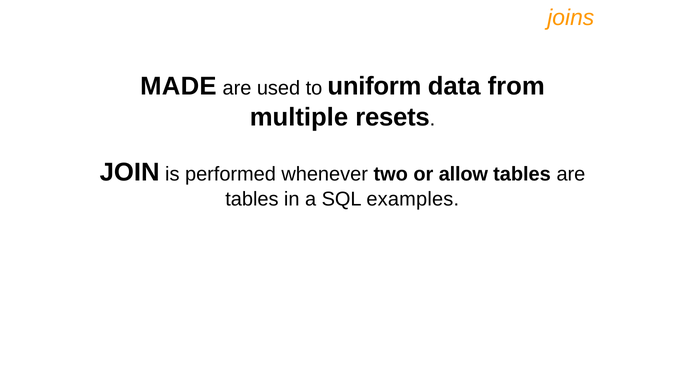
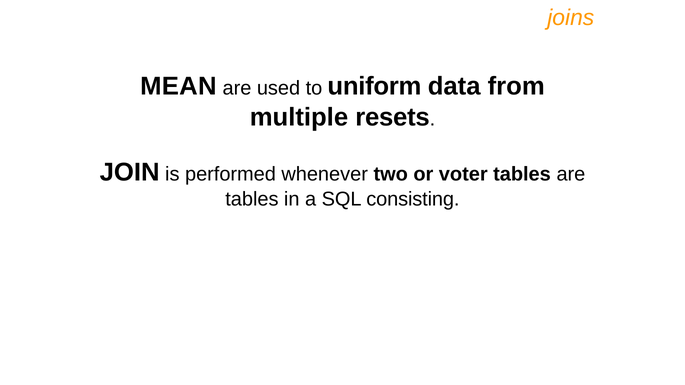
MADE: MADE -> MEAN
allow: allow -> voter
examples: examples -> consisting
